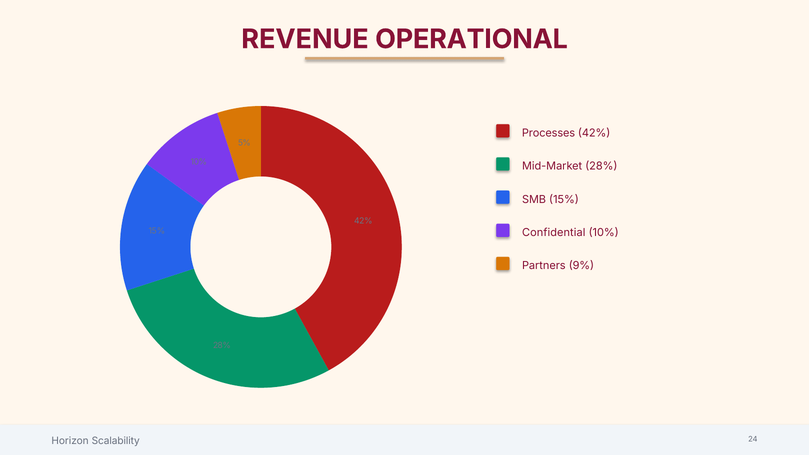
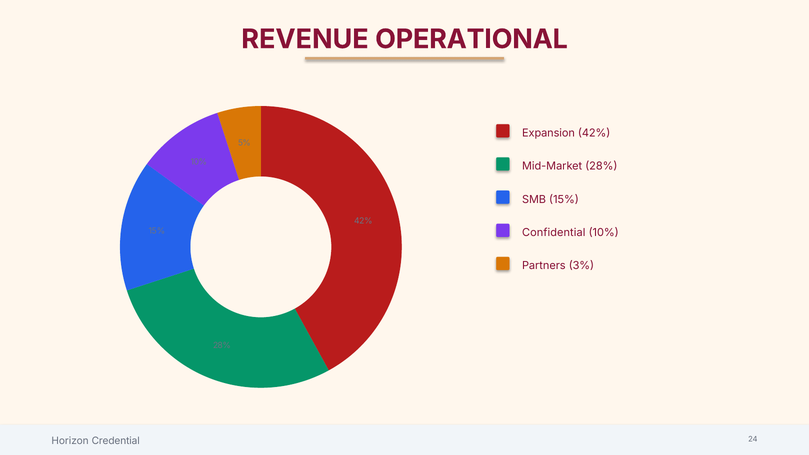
Processes: Processes -> Expansion
9%: 9% -> 3%
Scalability: Scalability -> Credential
